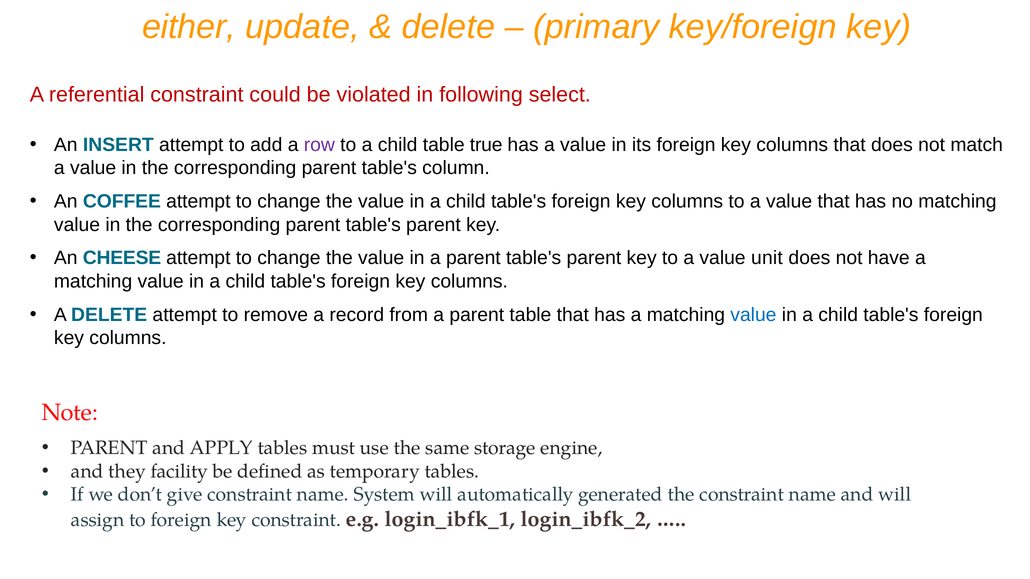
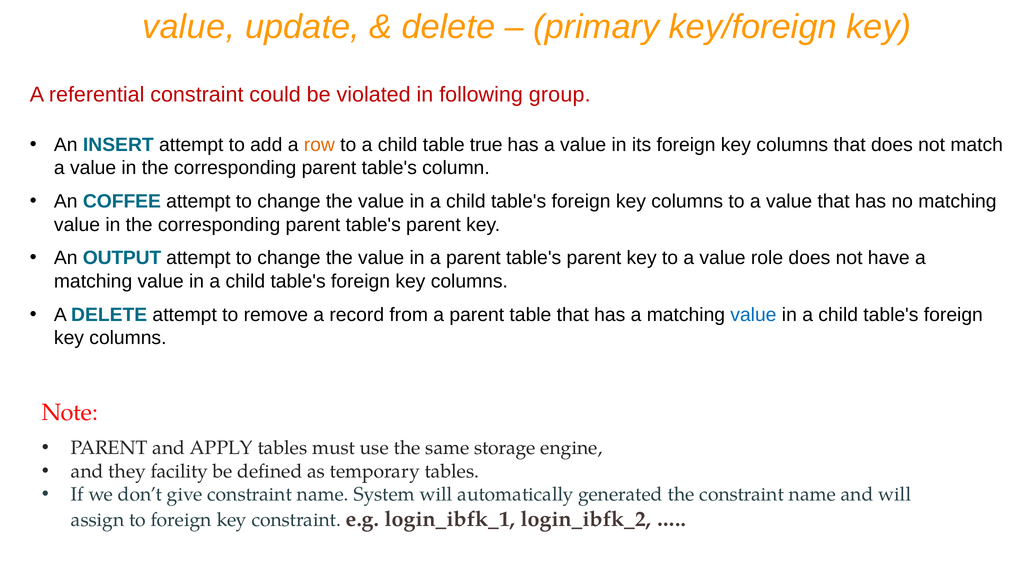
either at (189, 27): either -> value
select: select -> group
row colour: purple -> orange
CHEESE: CHEESE -> OUTPUT
unit: unit -> role
